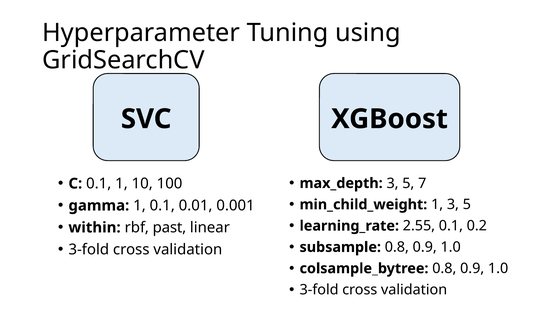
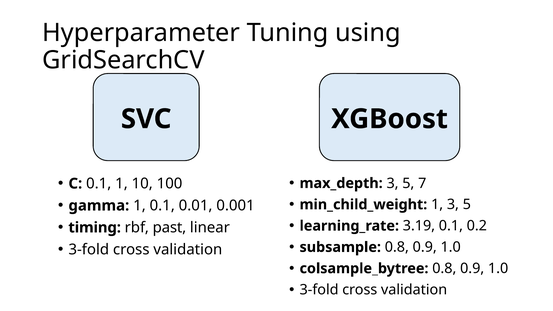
2.55: 2.55 -> 3.19
within: within -> timing
